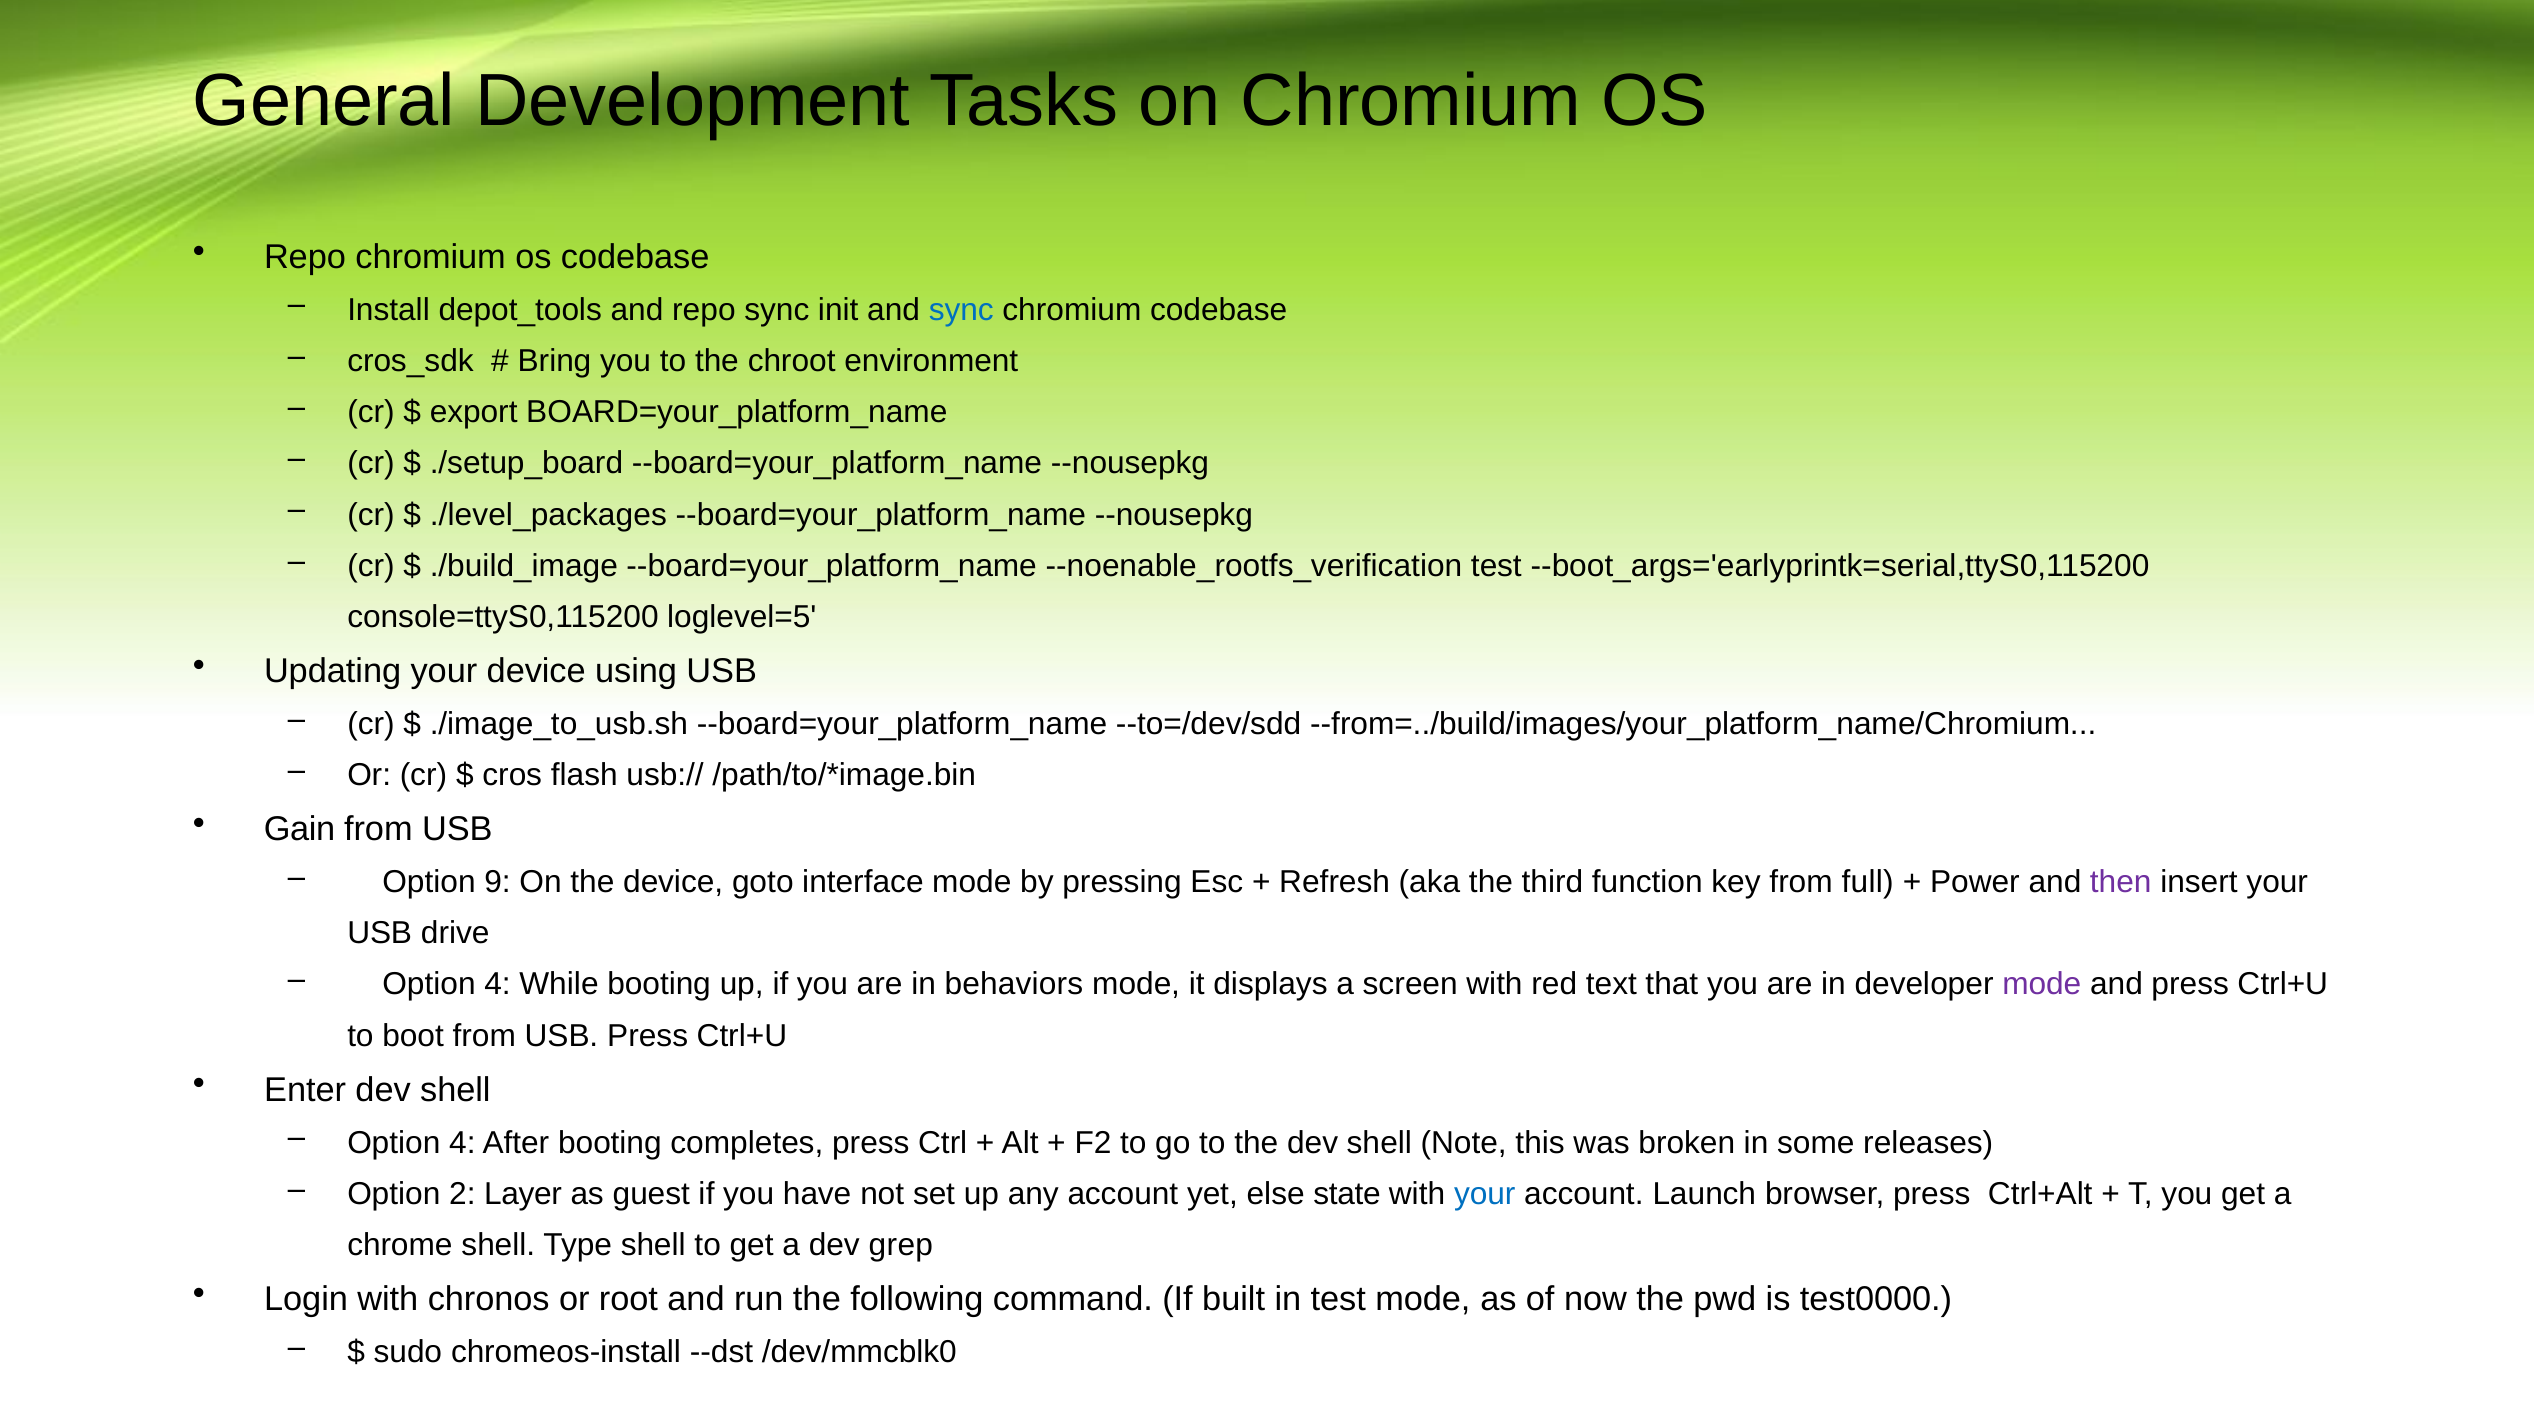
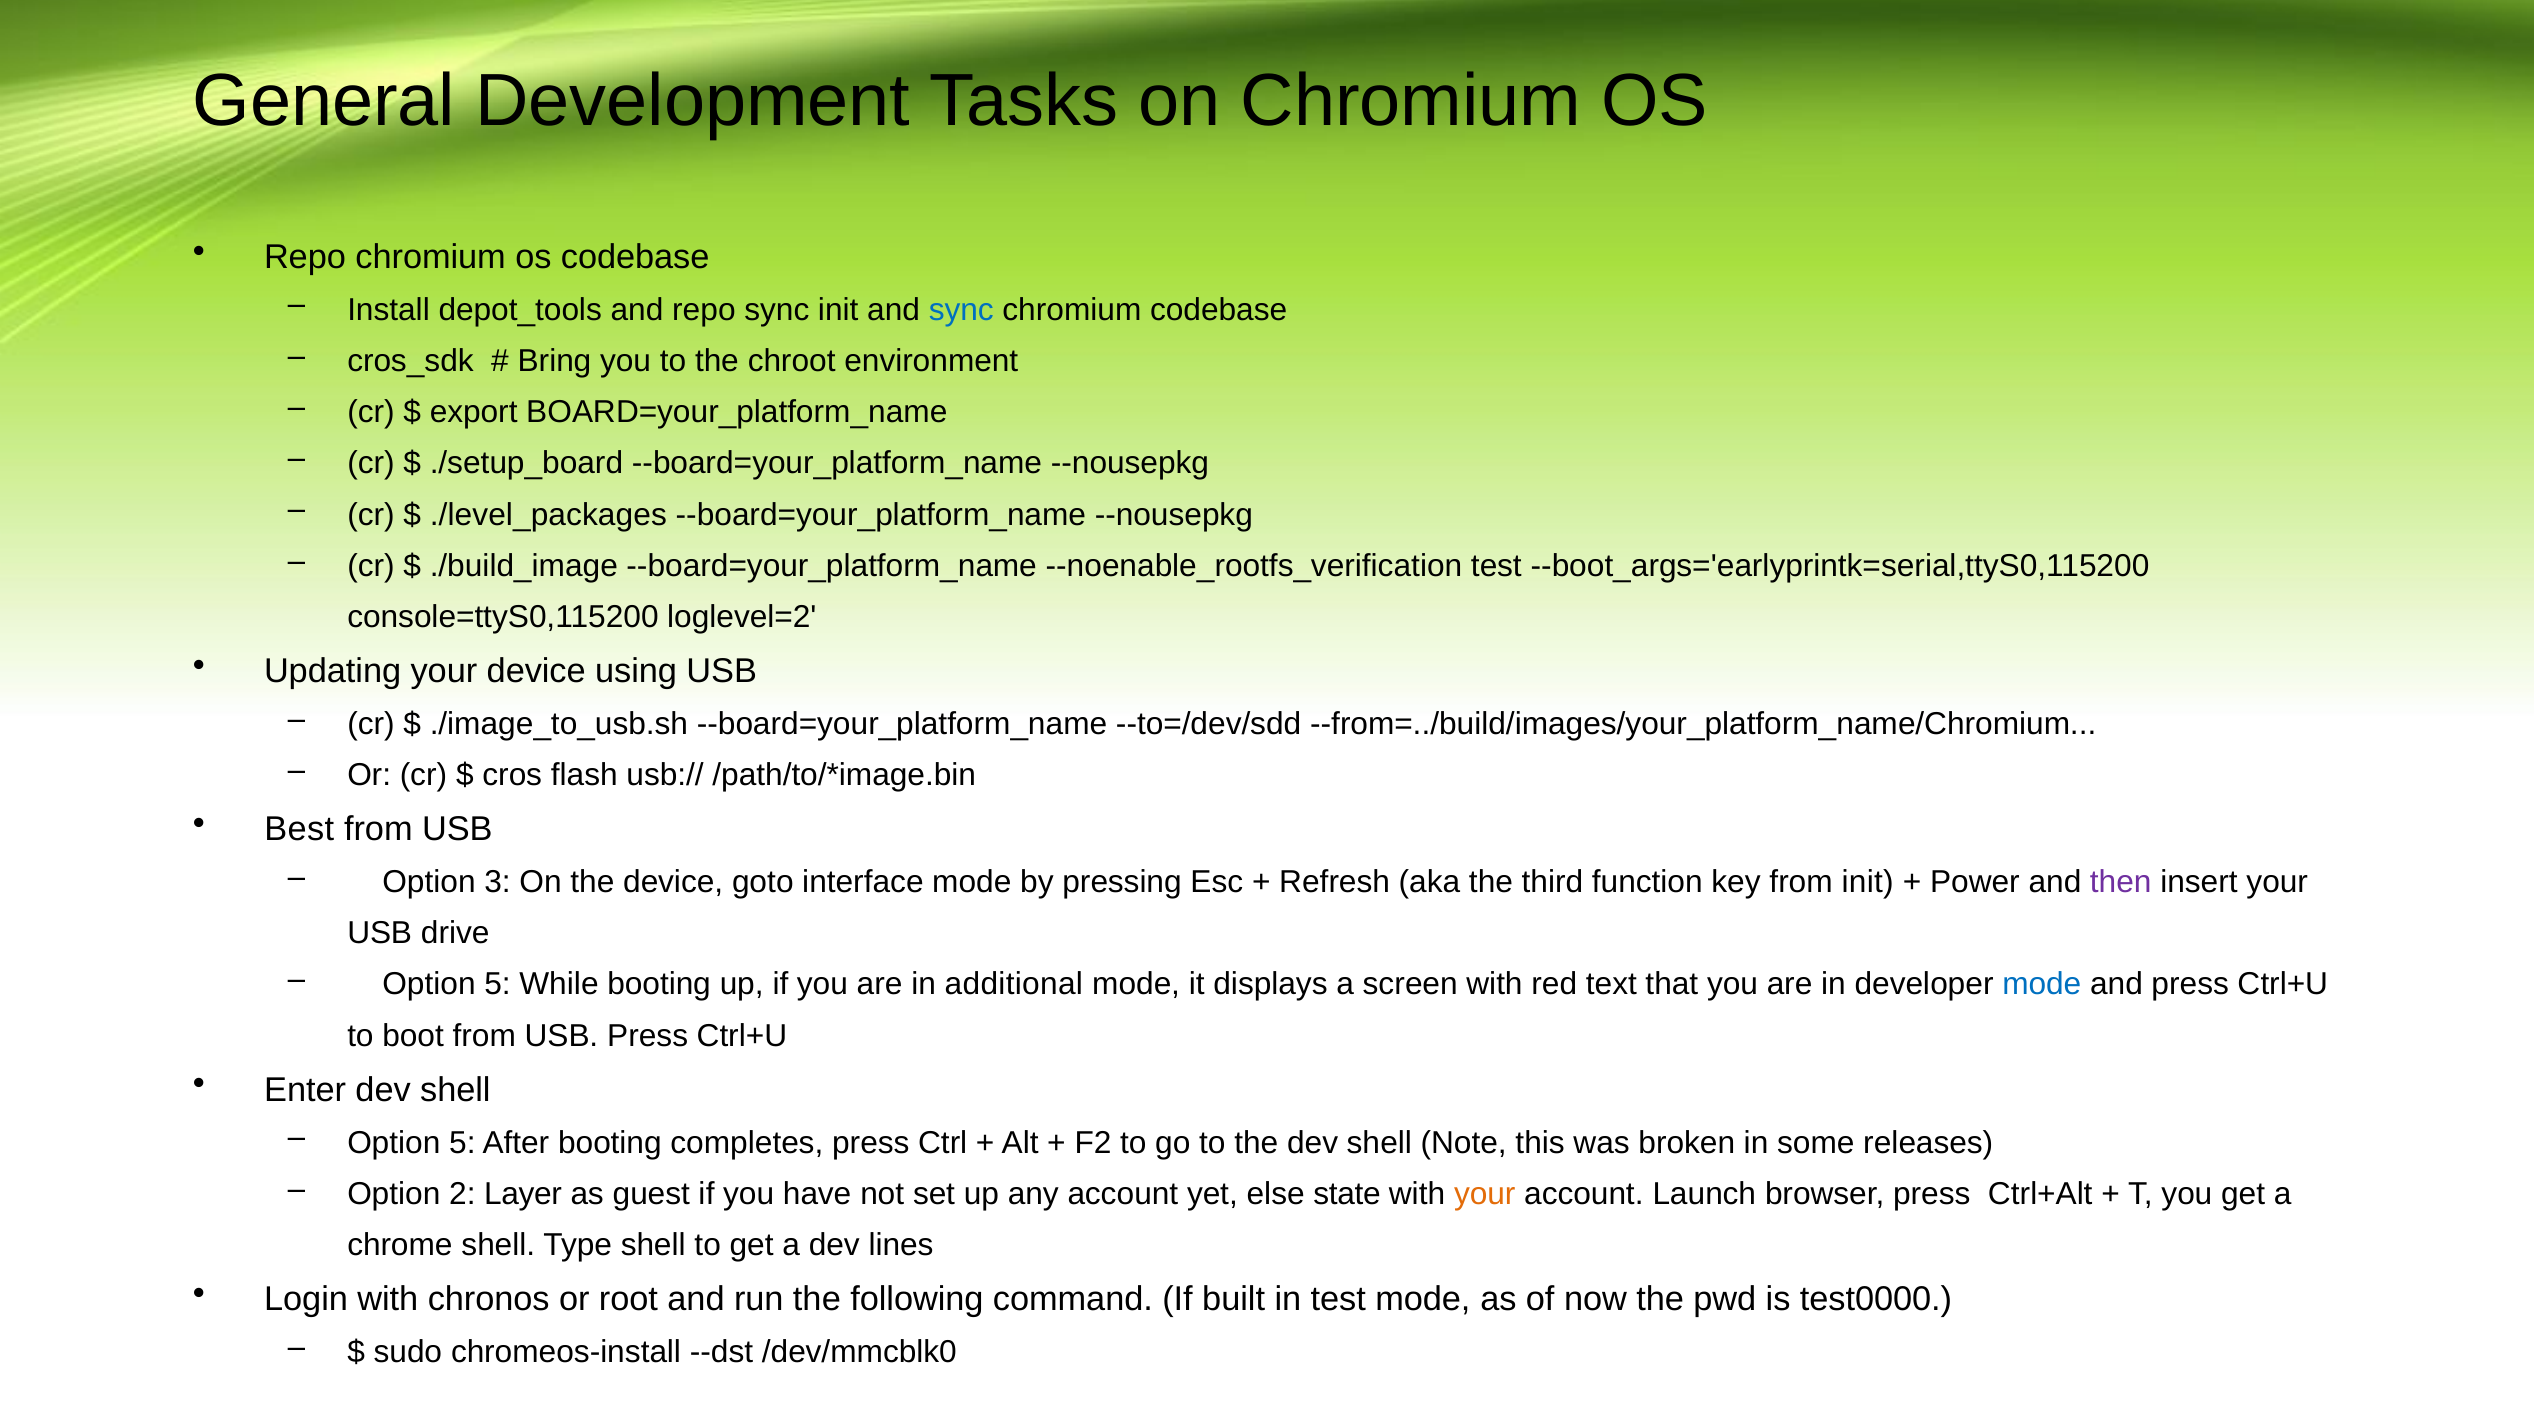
loglevel=5: loglevel=5 -> loglevel=2
Gain: Gain -> Best
9: 9 -> 3
from full: full -> init
4 at (497, 985): 4 -> 5
behaviors: behaviors -> additional
mode at (2042, 985) colour: purple -> blue
4 at (462, 1143): 4 -> 5
your at (1485, 1194) colour: blue -> orange
grep: grep -> lines
